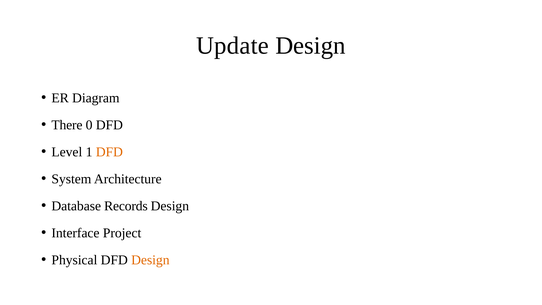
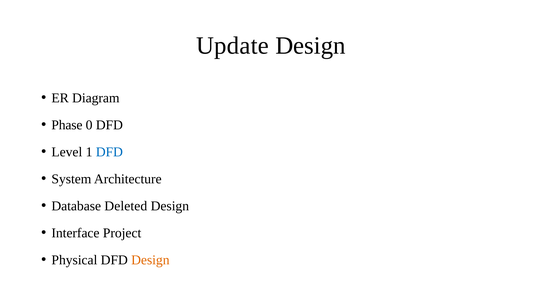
There: There -> Phase
DFD at (109, 152) colour: orange -> blue
Records: Records -> Deleted
